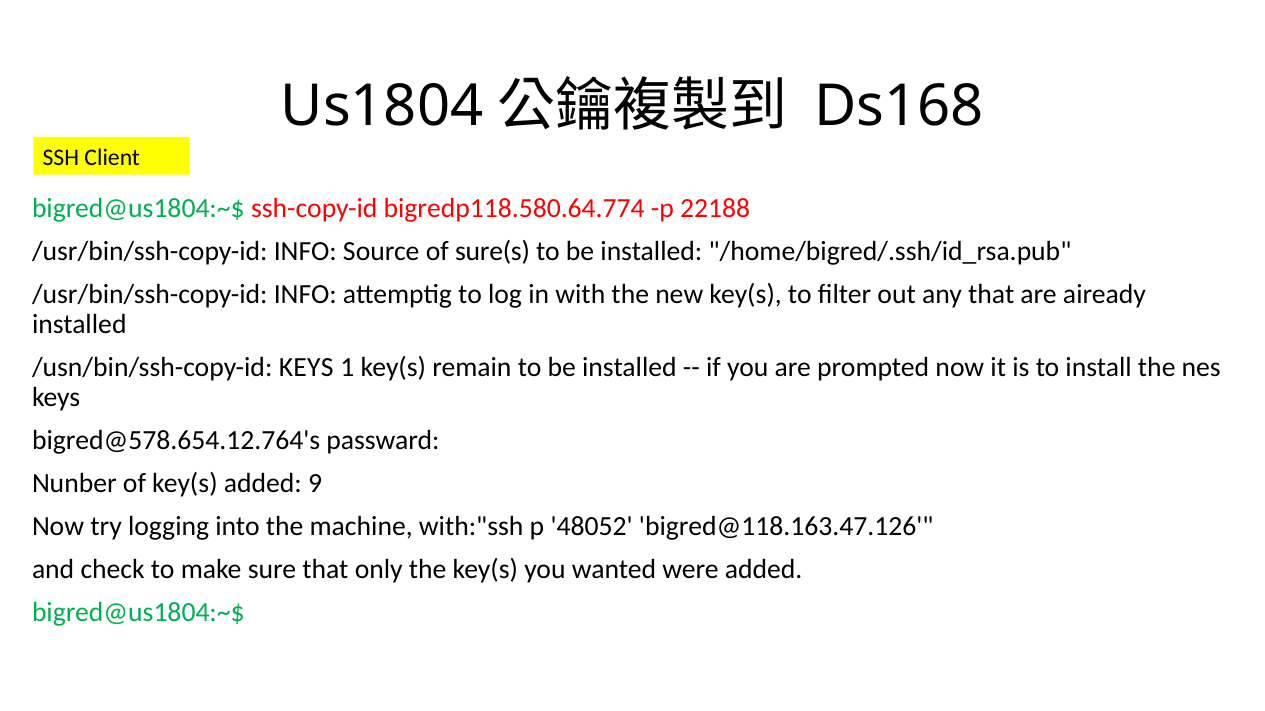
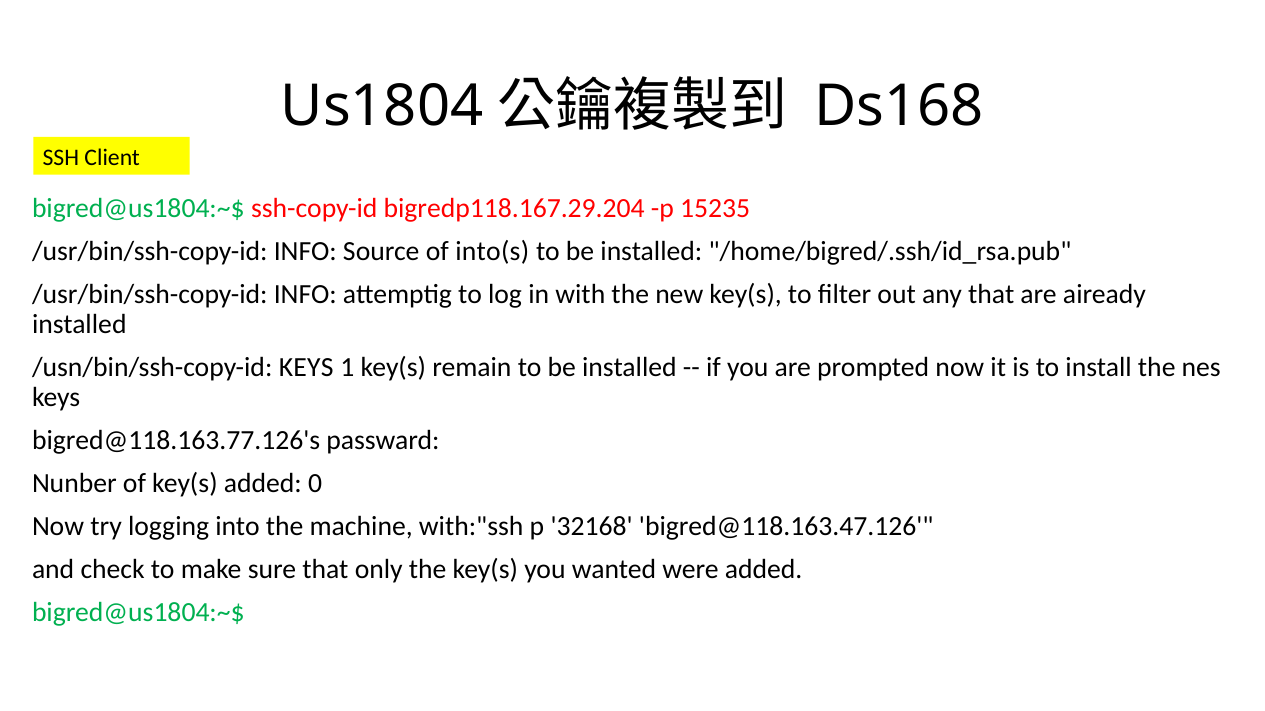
bigredp118.580.64.774: bigredp118.580.64.774 -> bigredp118.167.29.204
22188: 22188 -> 15235
sure(s: sure(s -> into(s
bigred@578.654.12.764's: bigred@578.654.12.764's -> bigred@118.163.77.126's
9: 9 -> 0
48052: 48052 -> 32168
